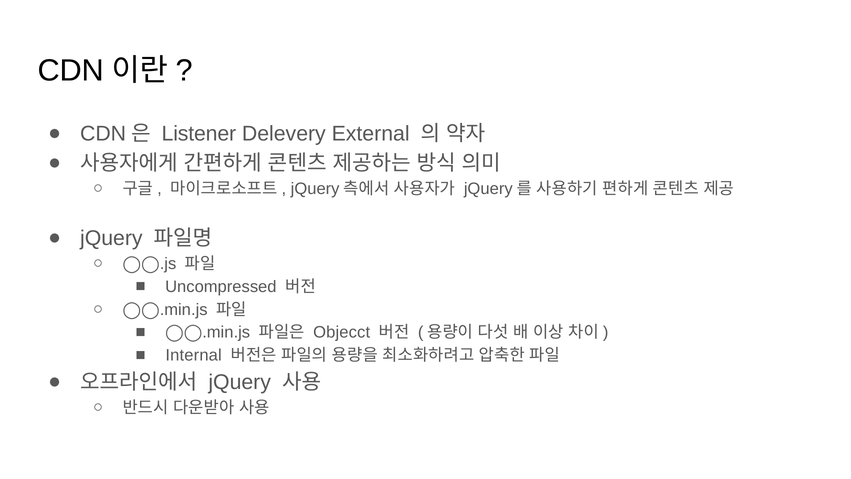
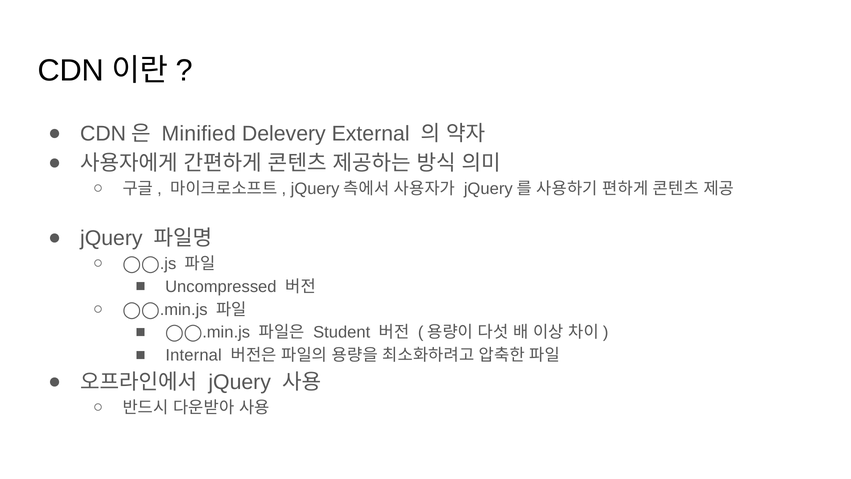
Listener: Listener -> Minified
Objecct: Objecct -> Student
